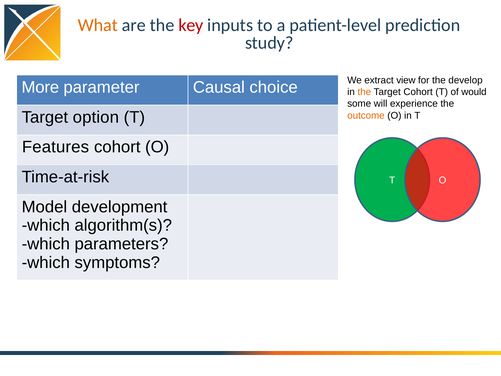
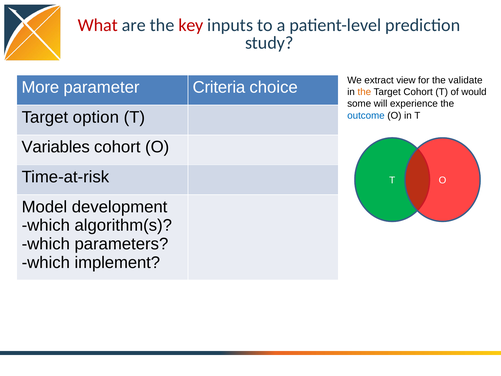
What colour: orange -> red
develop: develop -> validate
Causal: Causal -> Criteria
outcome colour: orange -> blue
Features: Features -> Variables
symptoms: symptoms -> implement
